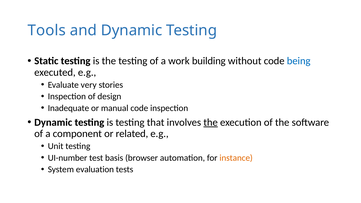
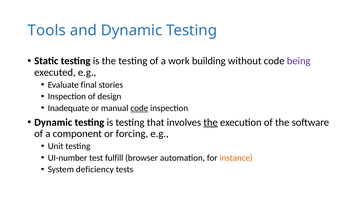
being colour: blue -> purple
very: very -> final
code at (139, 108) underline: none -> present
related: related -> forcing
basis: basis -> fulfill
evaluation: evaluation -> deficiency
